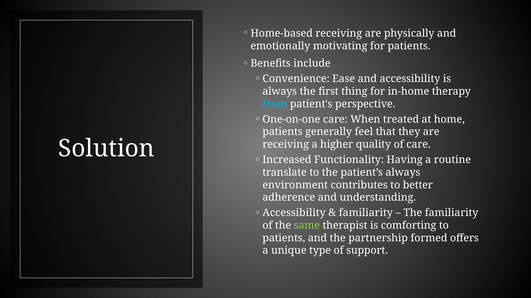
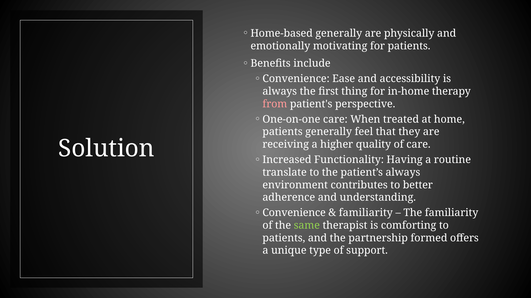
Home-based receiving: receiving -> generally
from colour: light blue -> pink
Accessibility at (294, 213): Accessibility -> Convenience
